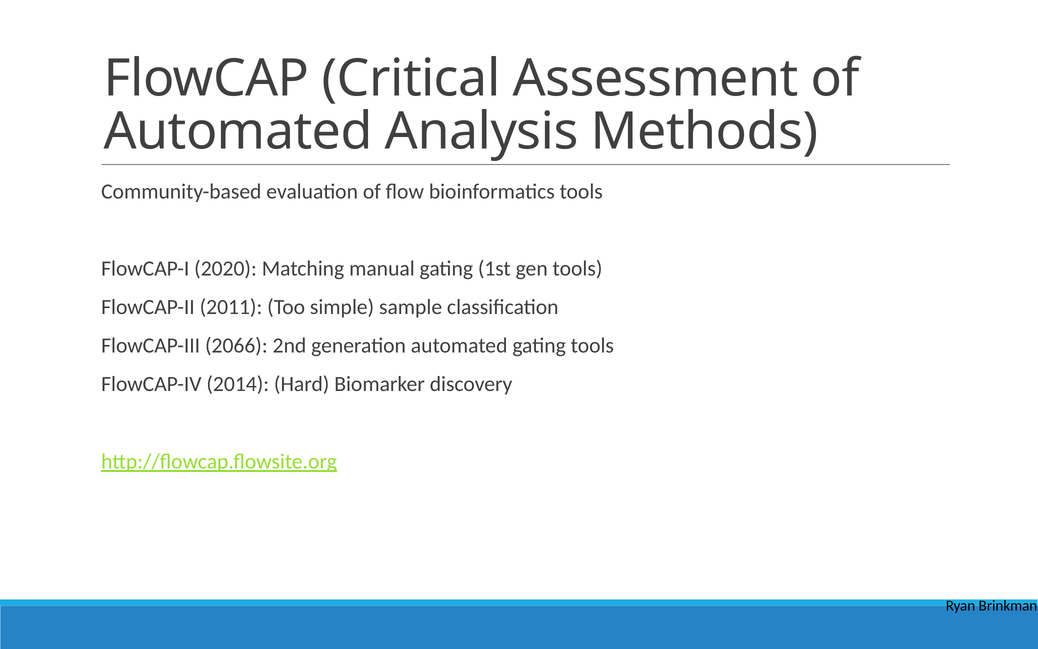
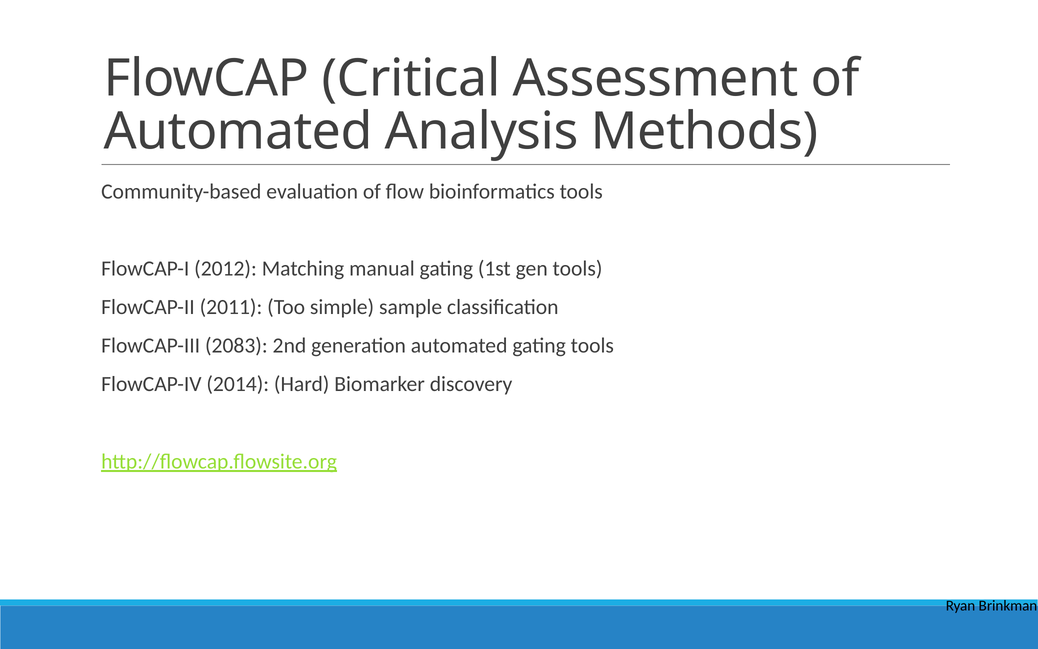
2020: 2020 -> 2012
2066: 2066 -> 2083
